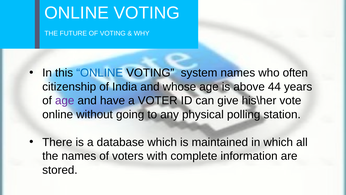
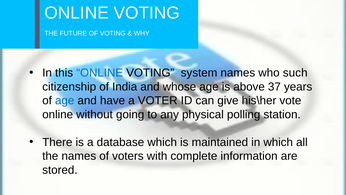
often: often -> such
44: 44 -> 37
age at (65, 100) colour: purple -> blue
